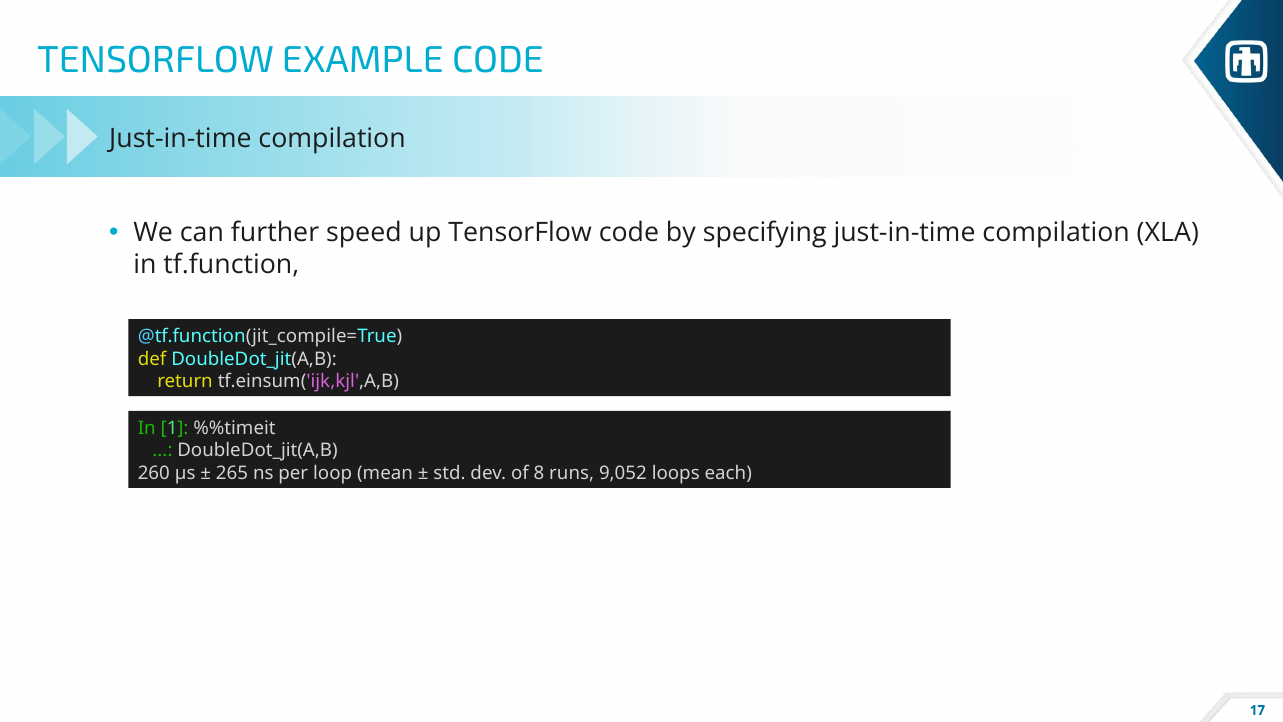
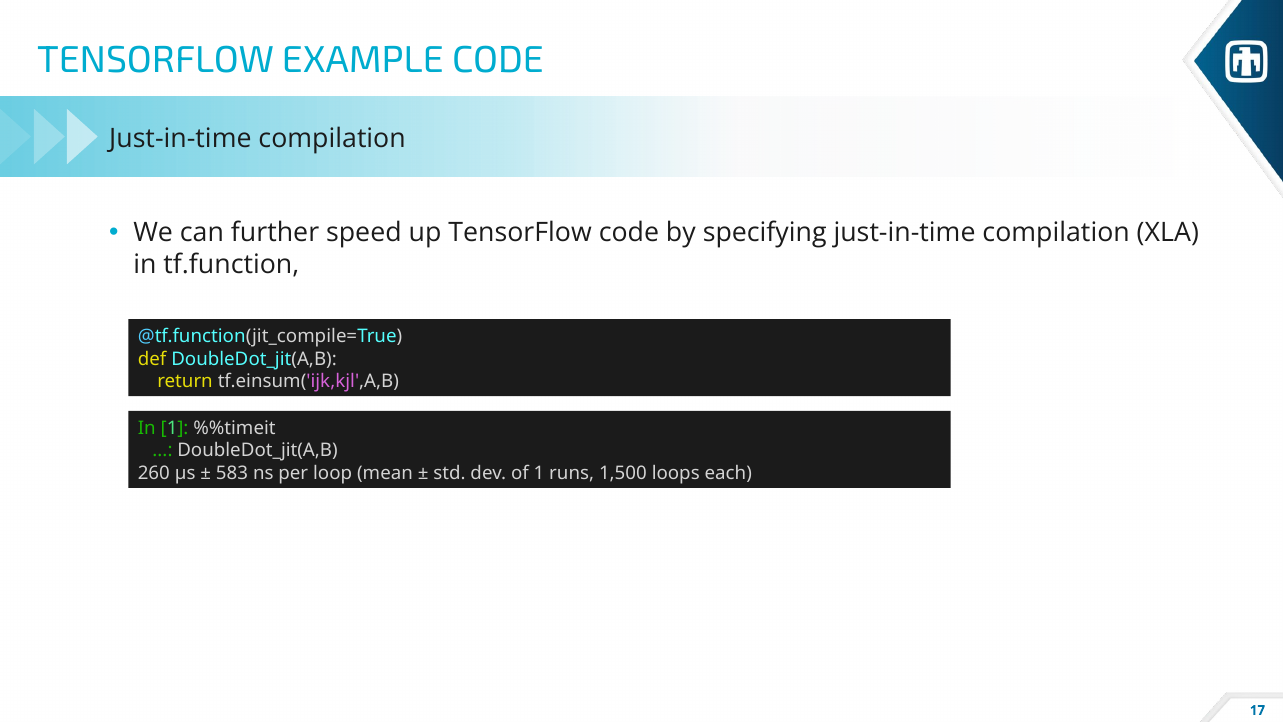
265: 265 -> 583
of 8: 8 -> 1
9,052: 9,052 -> 1,500
